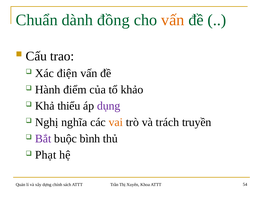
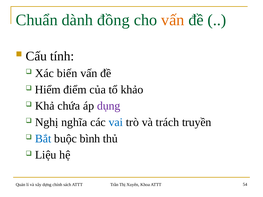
trao: trao -> tính
điện: điện -> biến
Hành: Hành -> Hiểm
thiểu: thiểu -> chứa
vai colour: orange -> blue
Bắt colour: purple -> blue
Phạt: Phạt -> Liệu
